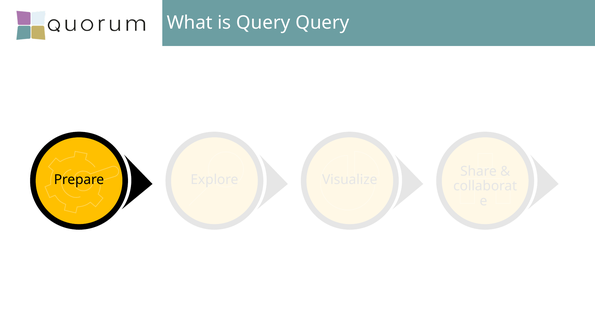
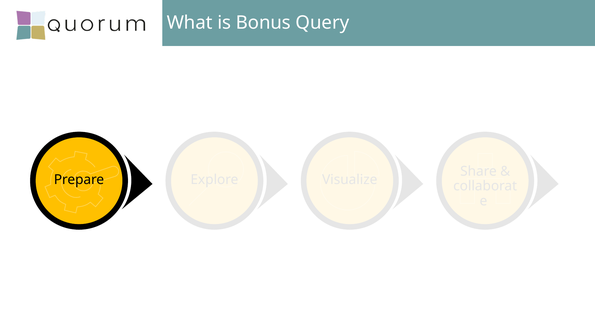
is Query: Query -> Bonus
